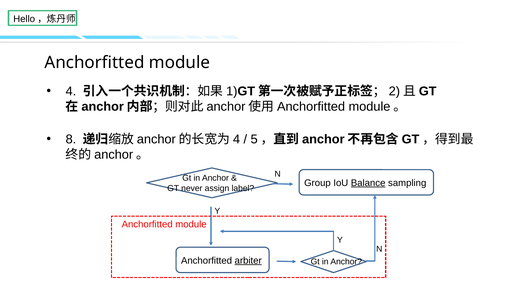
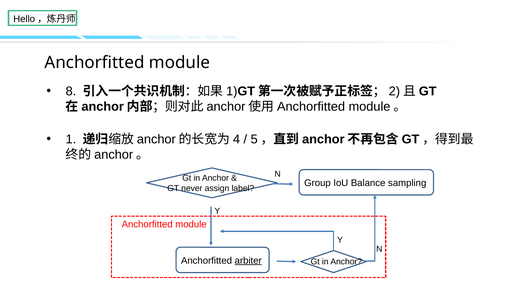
4: 4 -> 8
8: 8 -> 1
Balance underline: present -> none
